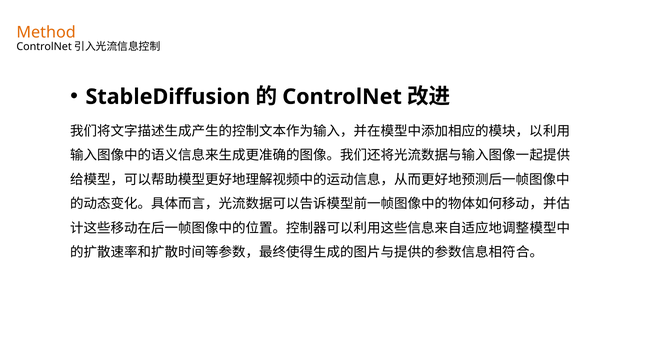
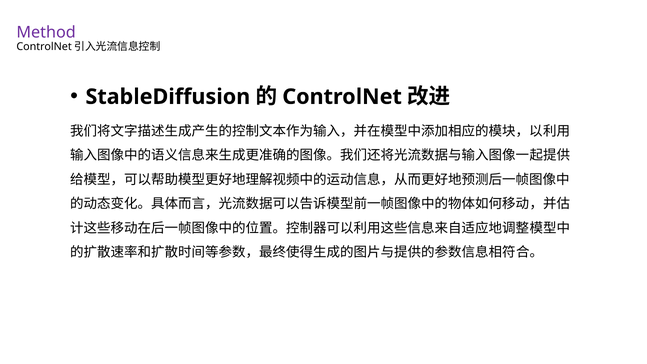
Method colour: orange -> purple
